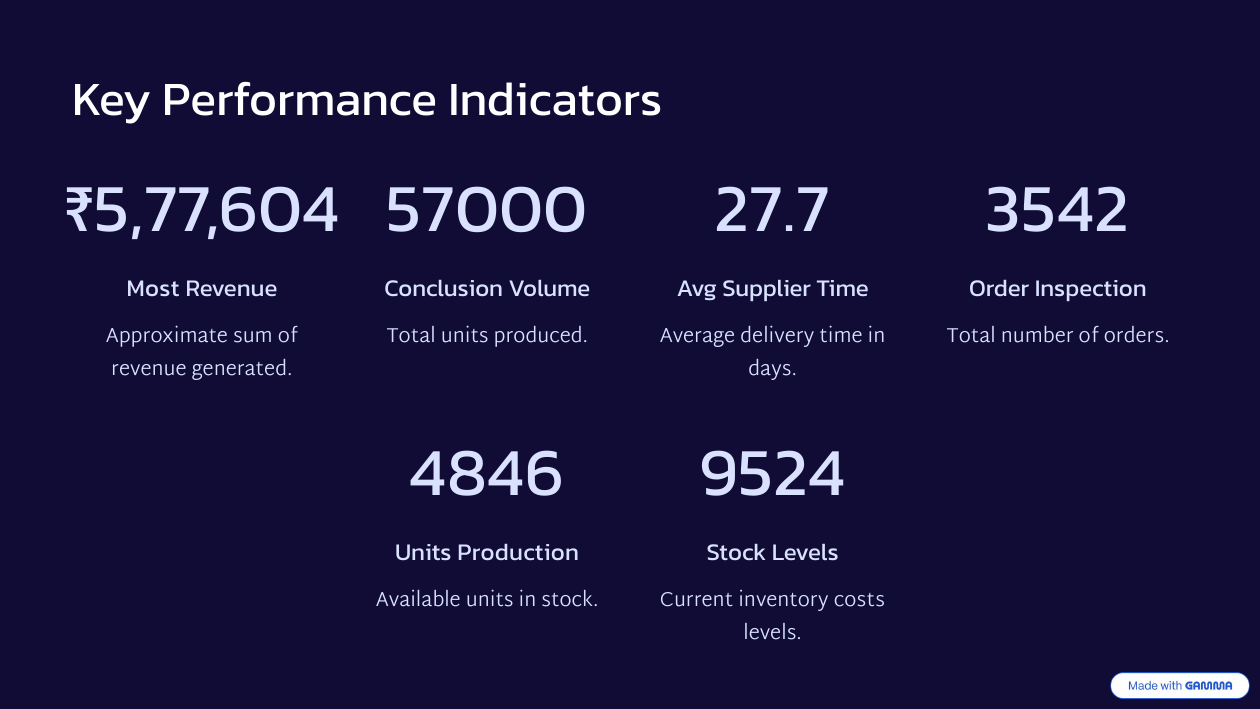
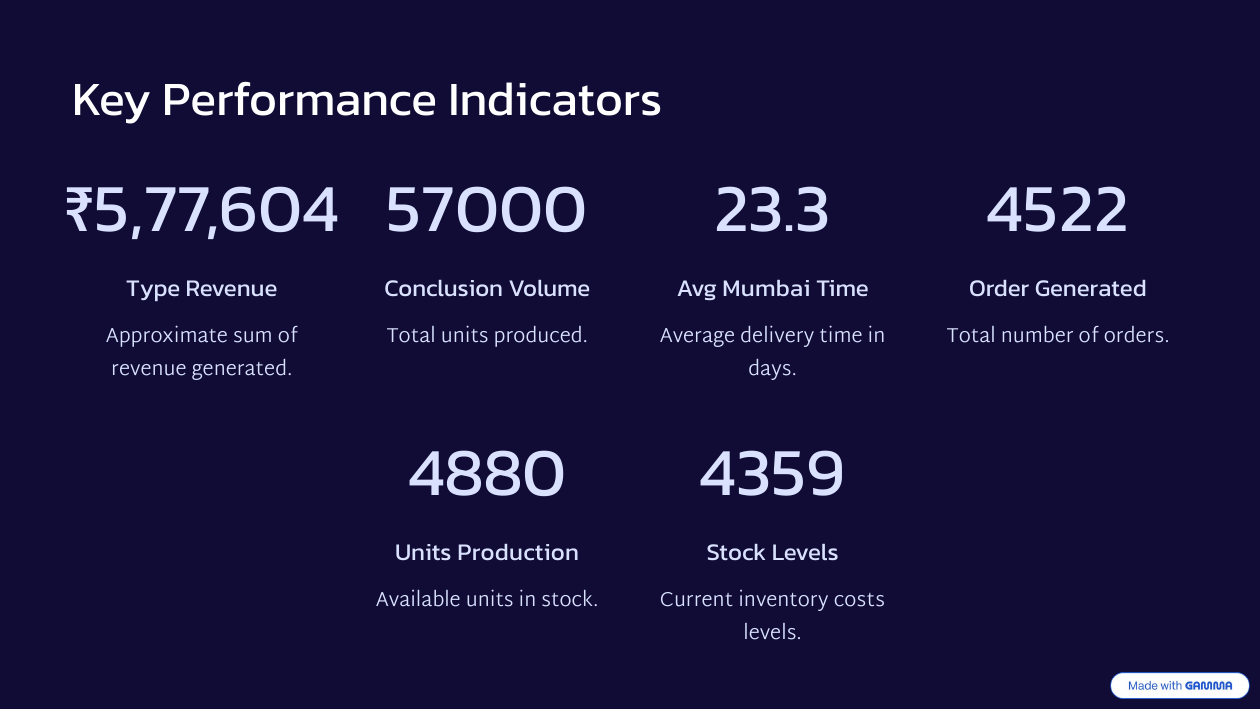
27.7: 27.7 -> 23.3
3542: 3542 -> 4522
Most: Most -> Type
Supplier: Supplier -> Mumbai
Order Inspection: Inspection -> Generated
4846: 4846 -> 4880
9524: 9524 -> 4359
